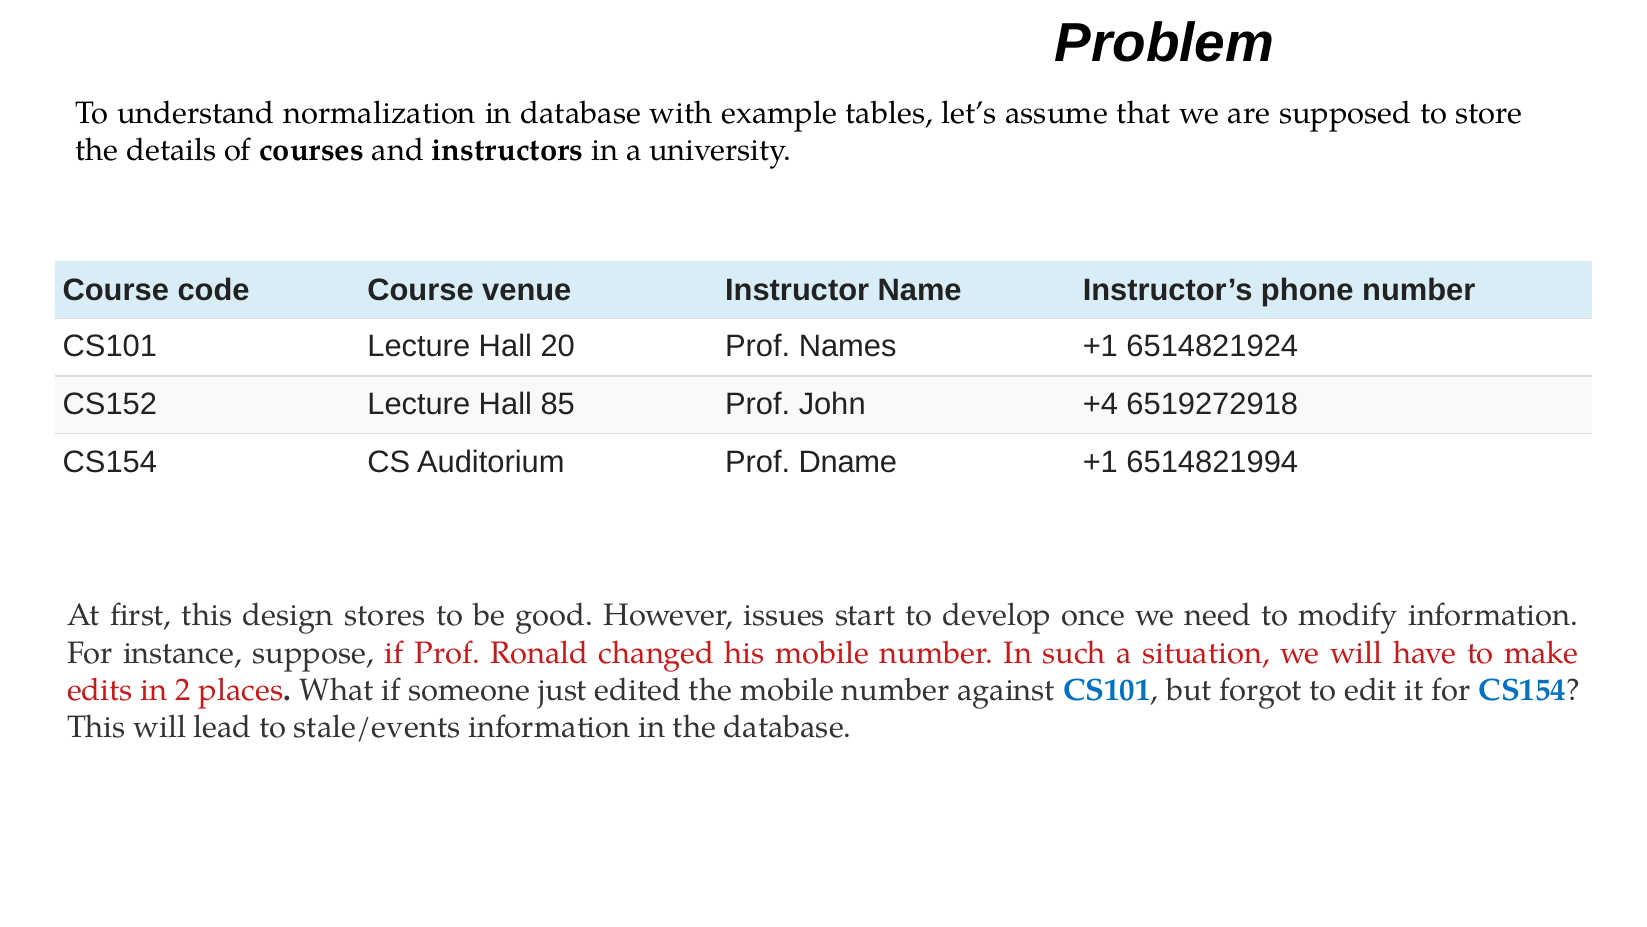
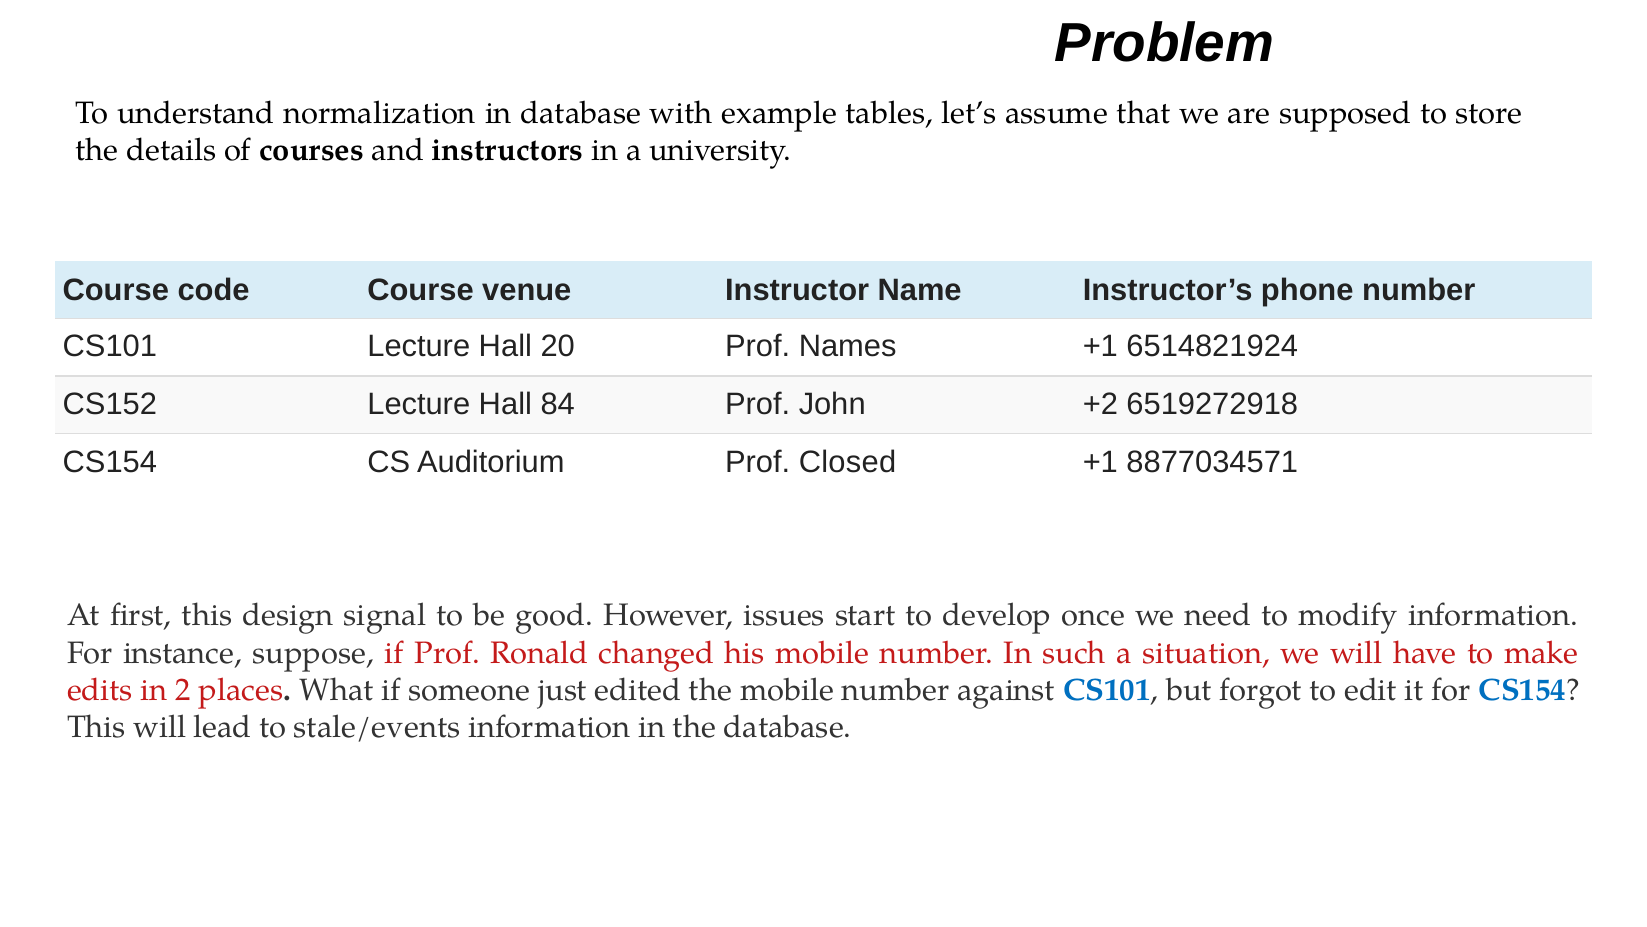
85: 85 -> 84
+4: +4 -> +2
Dname: Dname -> Closed
6514821994: 6514821994 -> 8877034571
stores: stores -> signal
